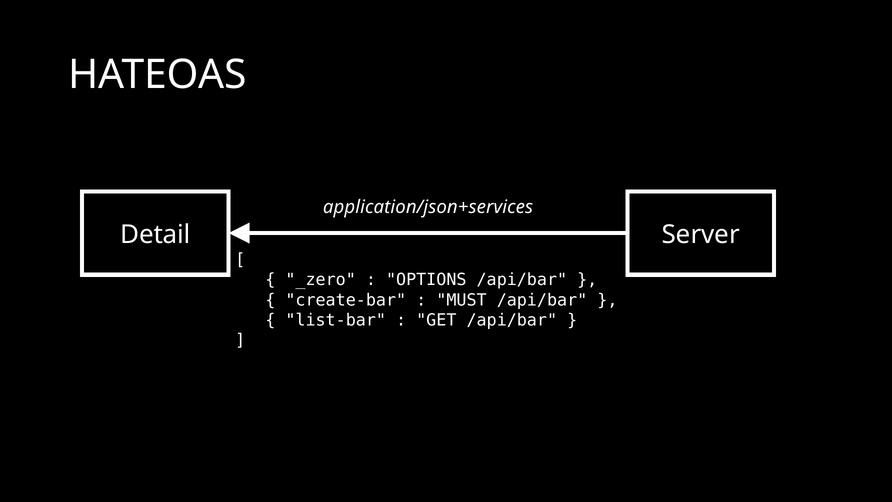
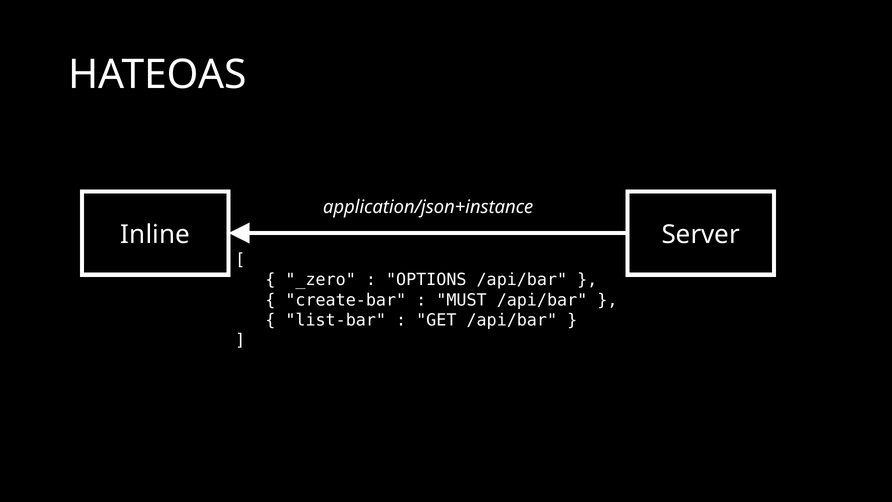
application/json+services: application/json+services -> application/json+instance
Detail: Detail -> Inline
